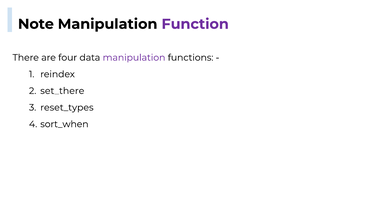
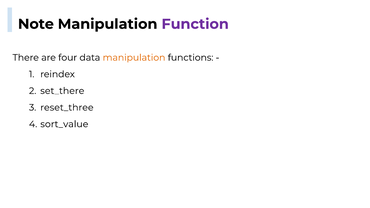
manipulation at (134, 58) colour: purple -> orange
reset_types: reset_types -> reset_three
sort_when: sort_when -> sort_value
